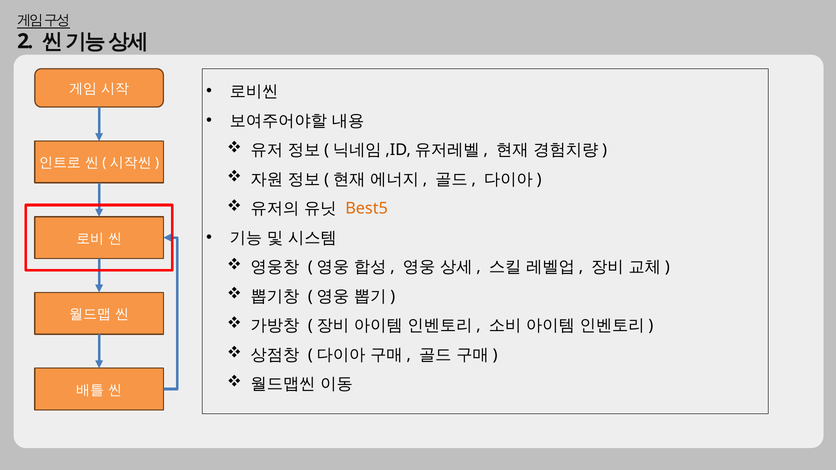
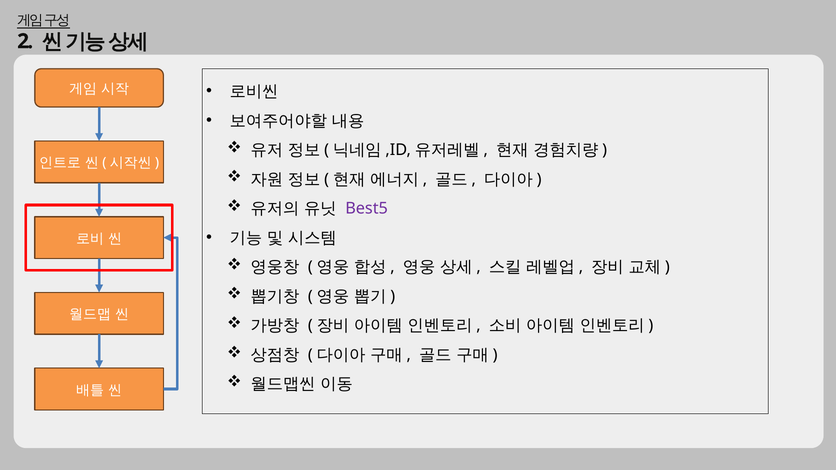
Best5 colour: orange -> purple
